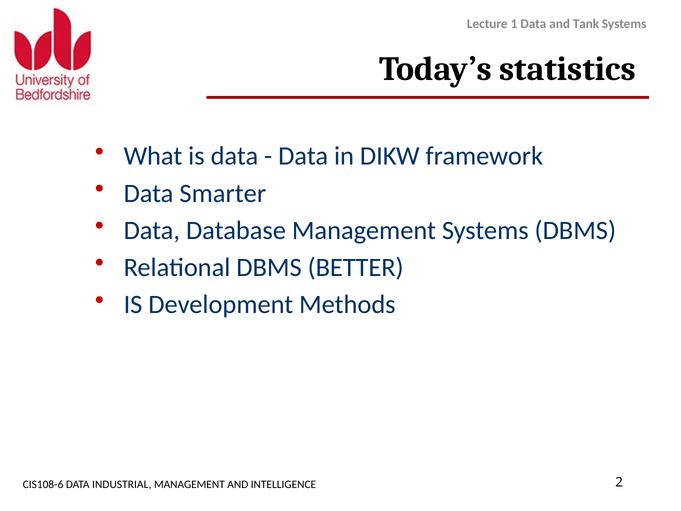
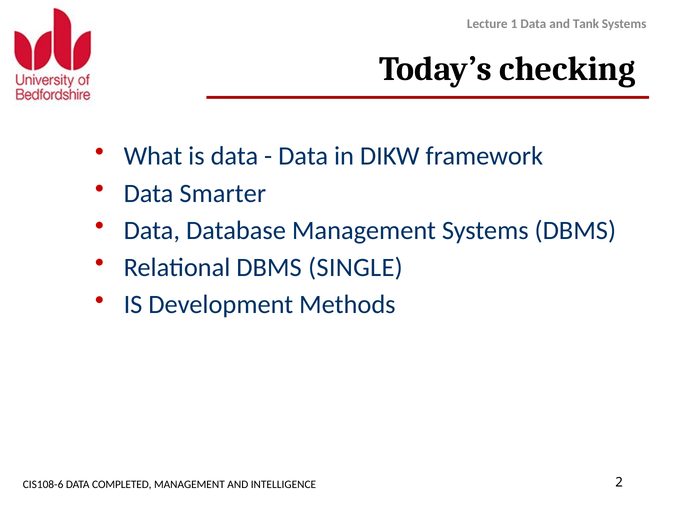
statistics: statistics -> checking
BETTER: BETTER -> SINGLE
INDUSTRIAL: INDUSTRIAL -> COMPLETED
